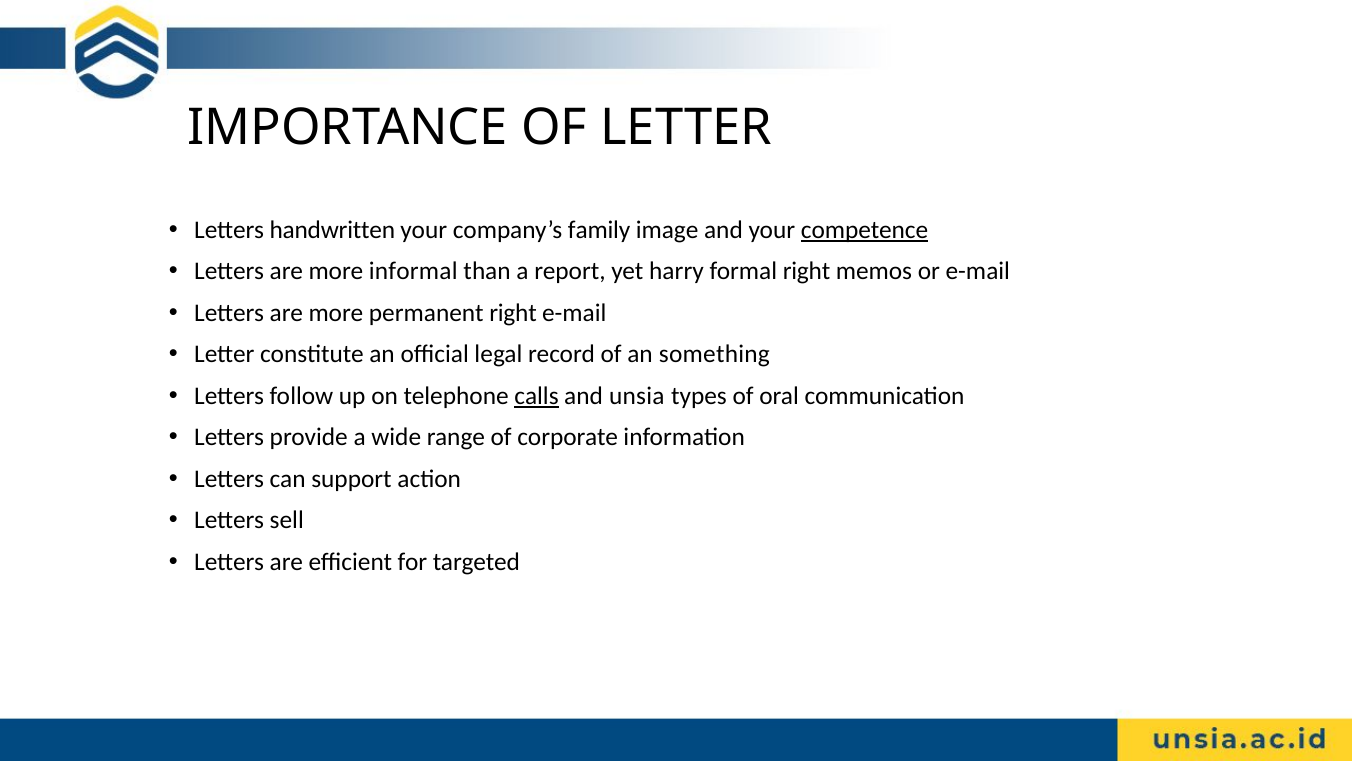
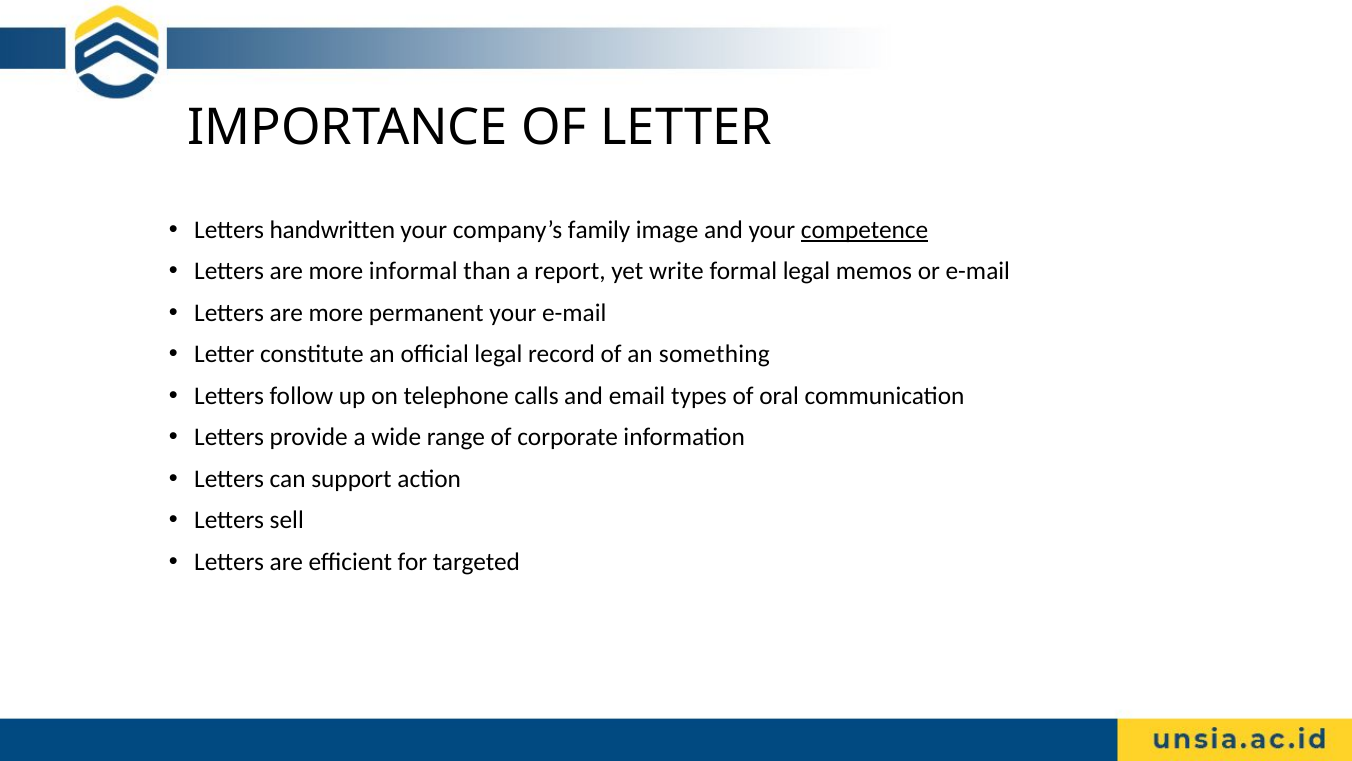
harry: harry -> write
formal right: right -> legal
permanent right: right -> your
calls underline: present -> none
unsia: unsia -> email
